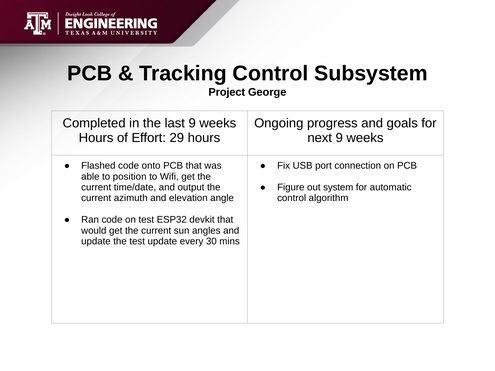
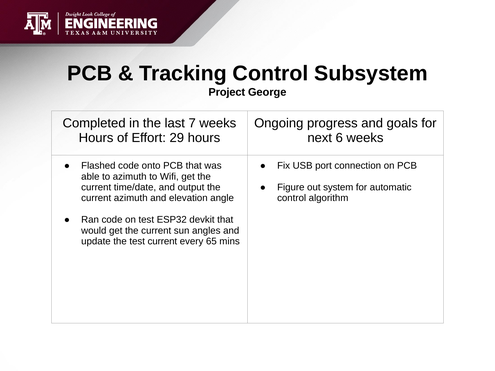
last 9: 9 -> 7
next 9: 9 -> 6
to position: position -> azimuth
test update: update -> current
30: 30 -> 65
